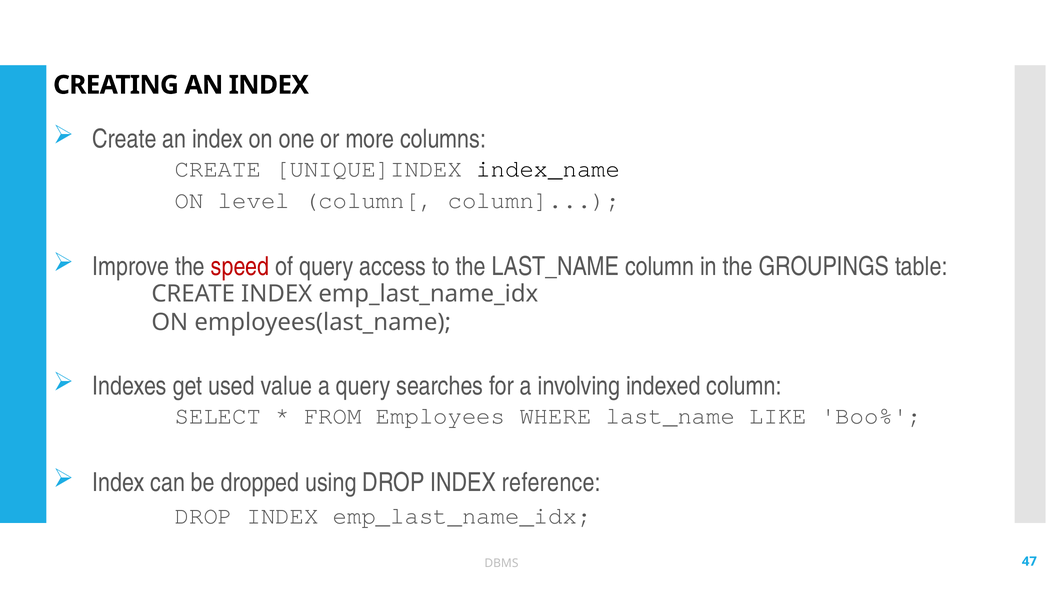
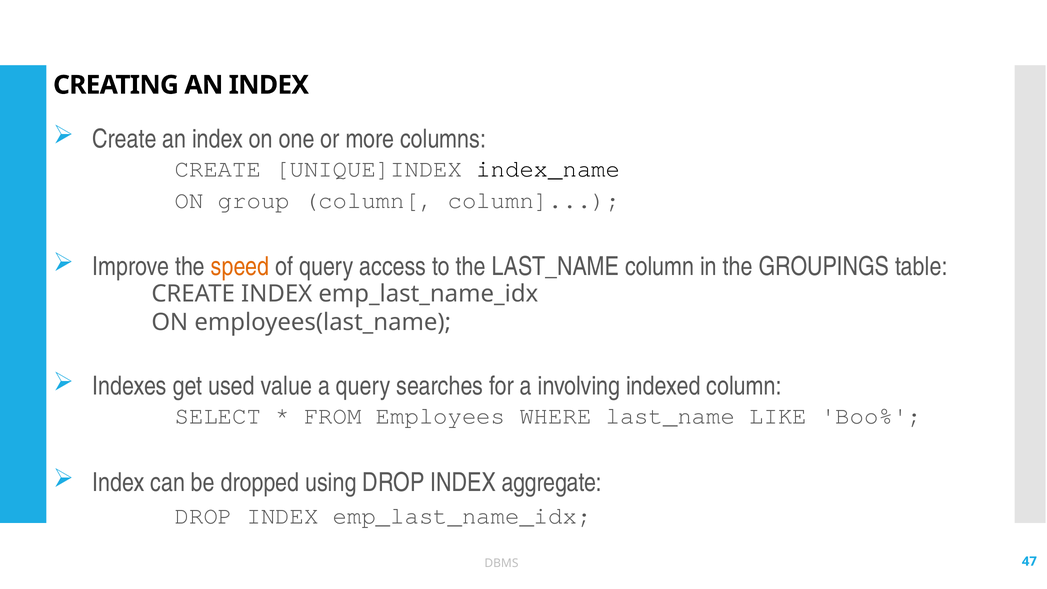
level: level -> group
speed colour: red -> orange
reference: reference -> aggregate
